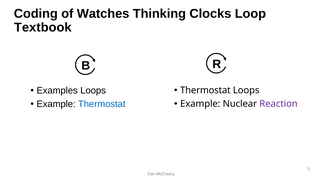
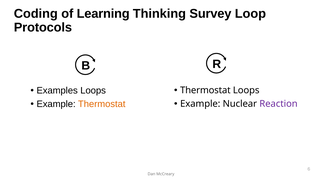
Watches: Watches -> Learning
Clocks: Clocks -> Survey
Textbook: Textbook -> Protocols
Thermostat at (102, 104) colour: blue -> orange
